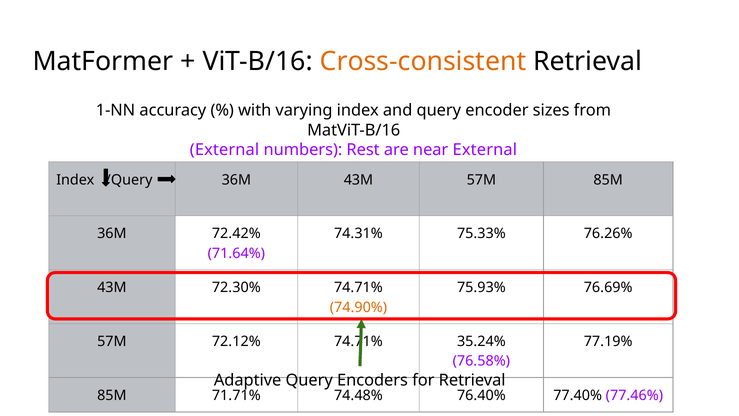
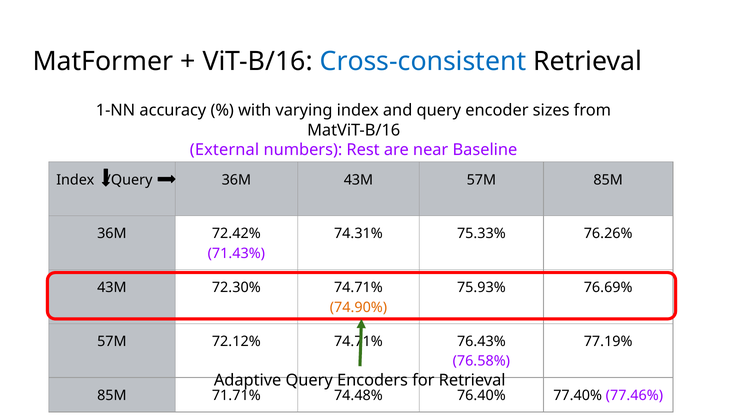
Cross-consistent colour: orange -> blue
near External: External -> Baseline
71.64%: 71.64% -> 71.43%
35.24%: 35.24% -> 76.43%
